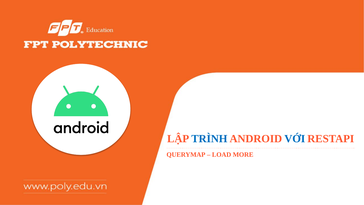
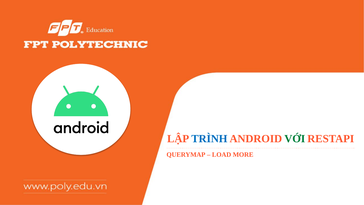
VỚI colour: blue -> green
